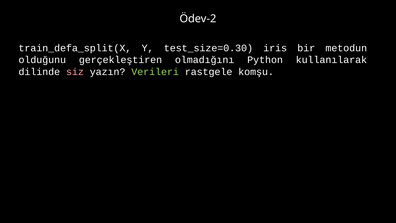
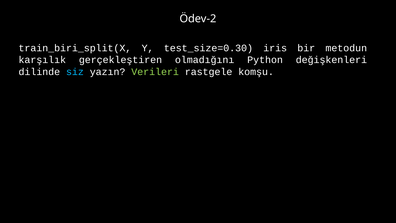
train_defa_split(X: train_defa_split(X -> train_biri_split(X
olduğunu: olduğunu -> karşılık
kullanılarak: kullanılarak -> değişkenleri
siz colour: pink -> light blue
